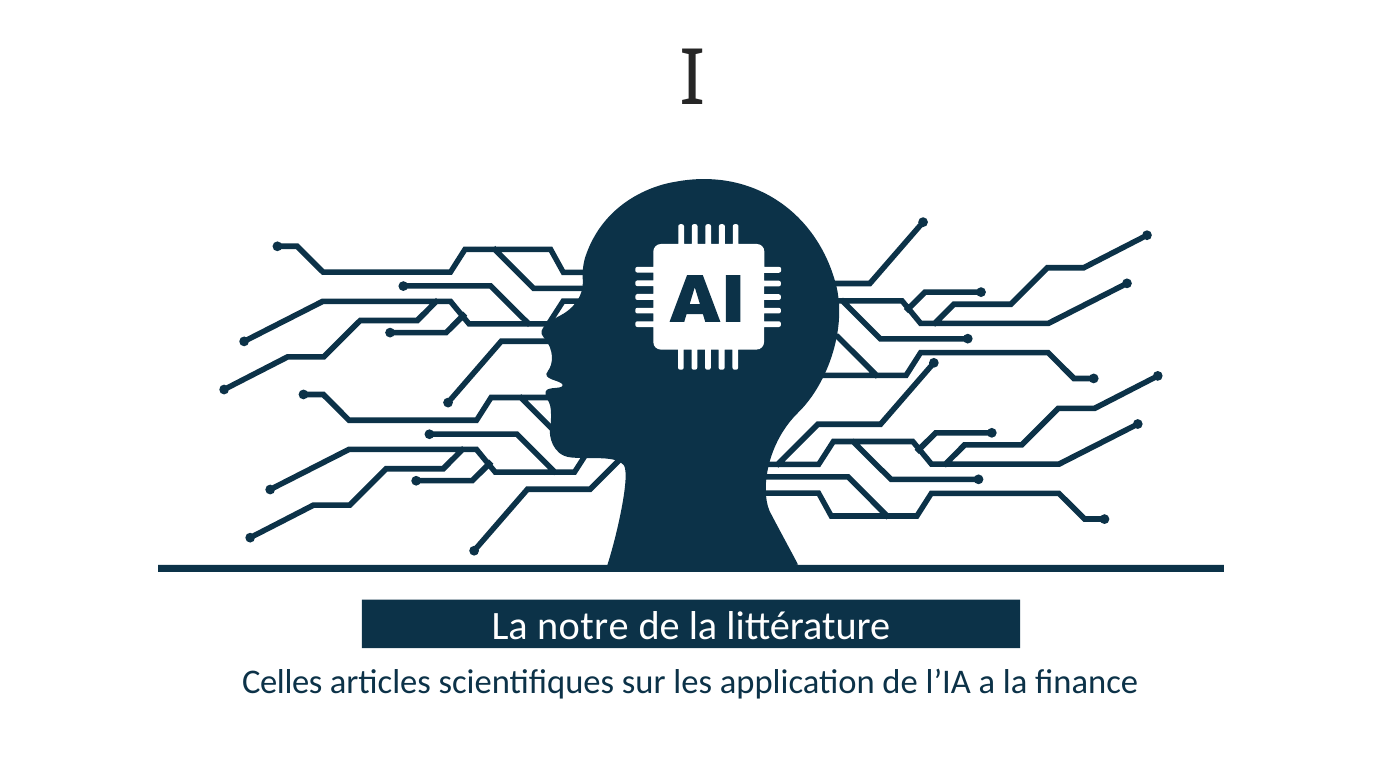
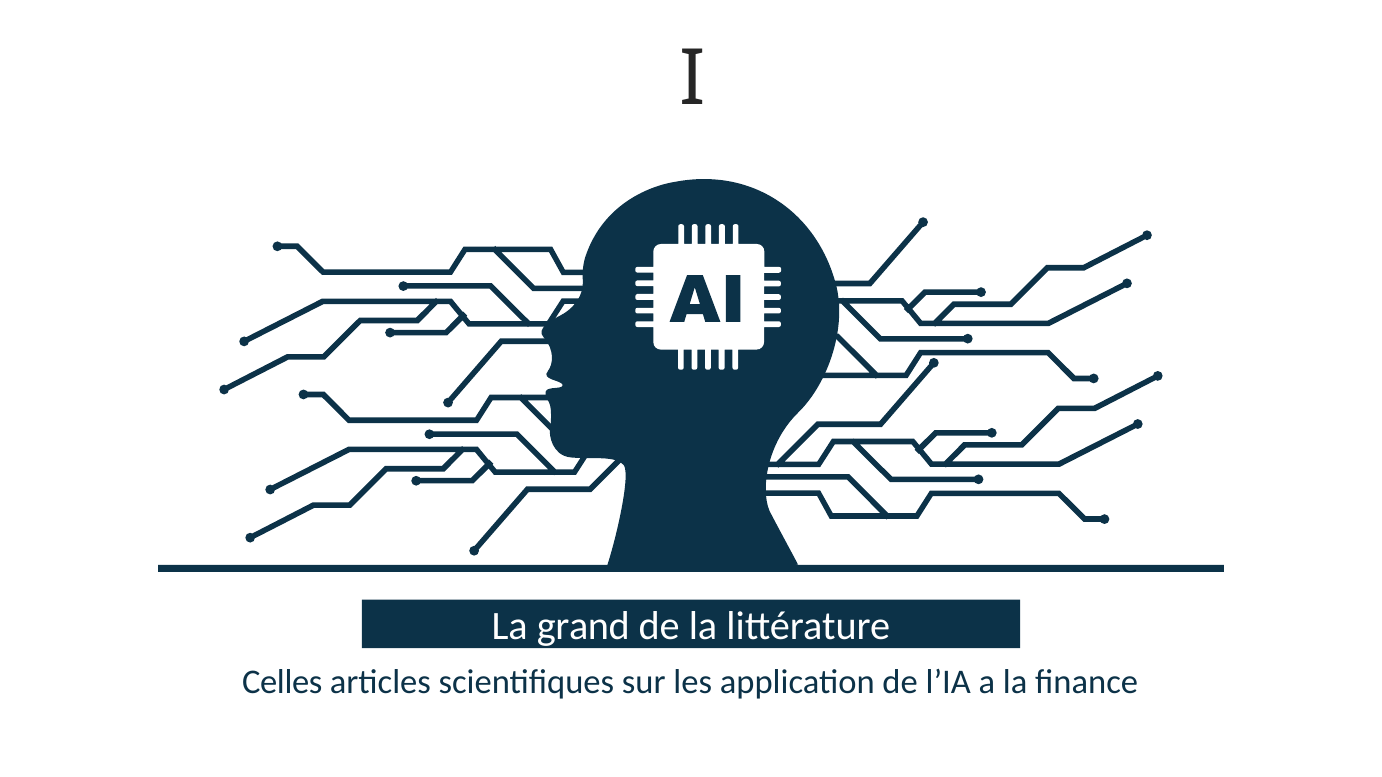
notre: notre -> grand
